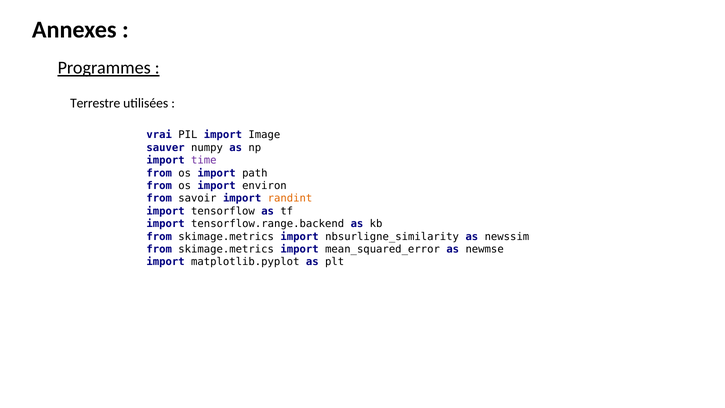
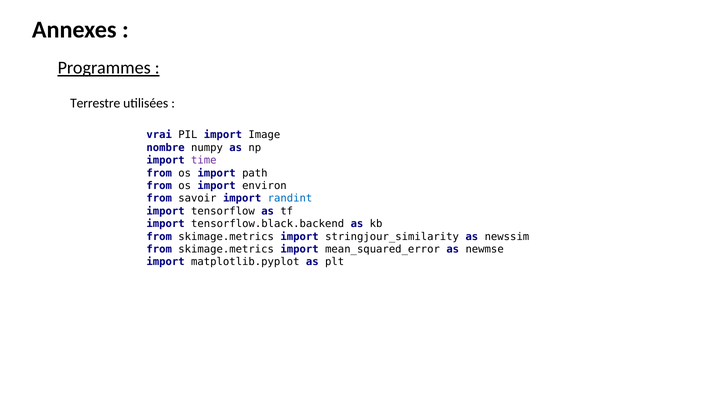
sauver: sauver -> nombre
randint colour: orange -> blue
tensorflow.range.backend: tensorflow.range.backend -> tensorflow.black.backend
nbsurligne_similarity: nbsurligne_similarity -> stringjour_similarity
